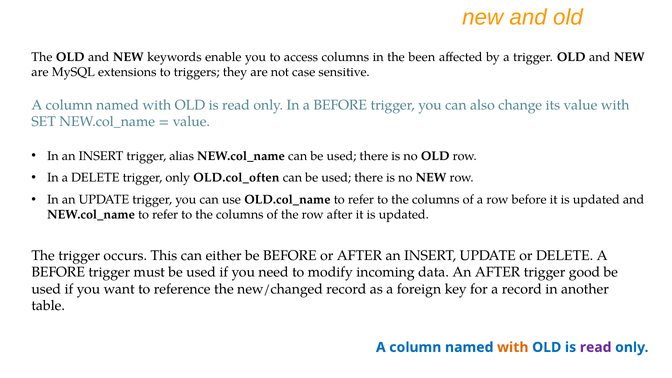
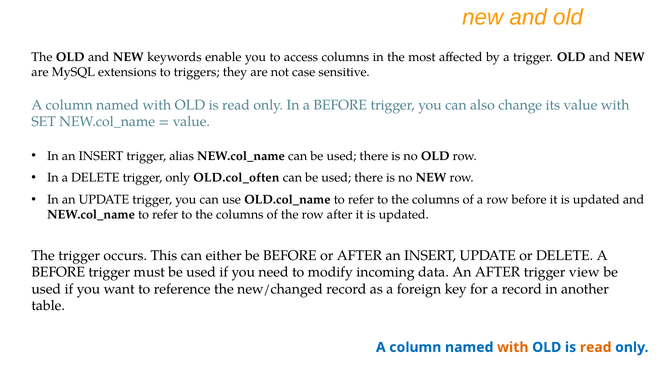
been: been -> most
good: good -> view
read at (596, 347) colour: purple -> orange
